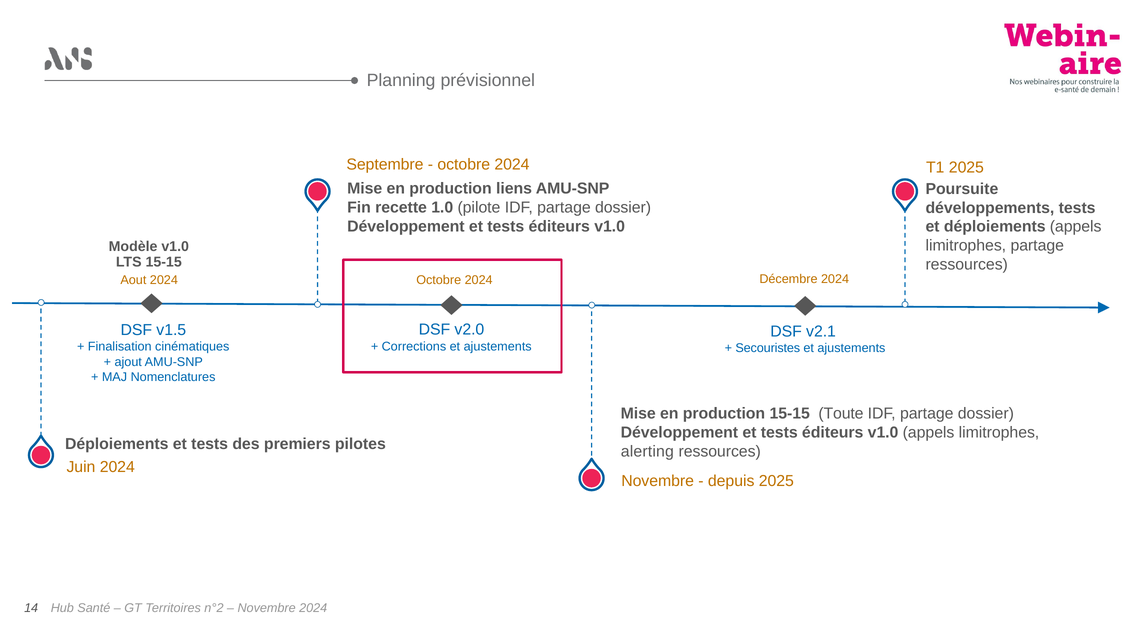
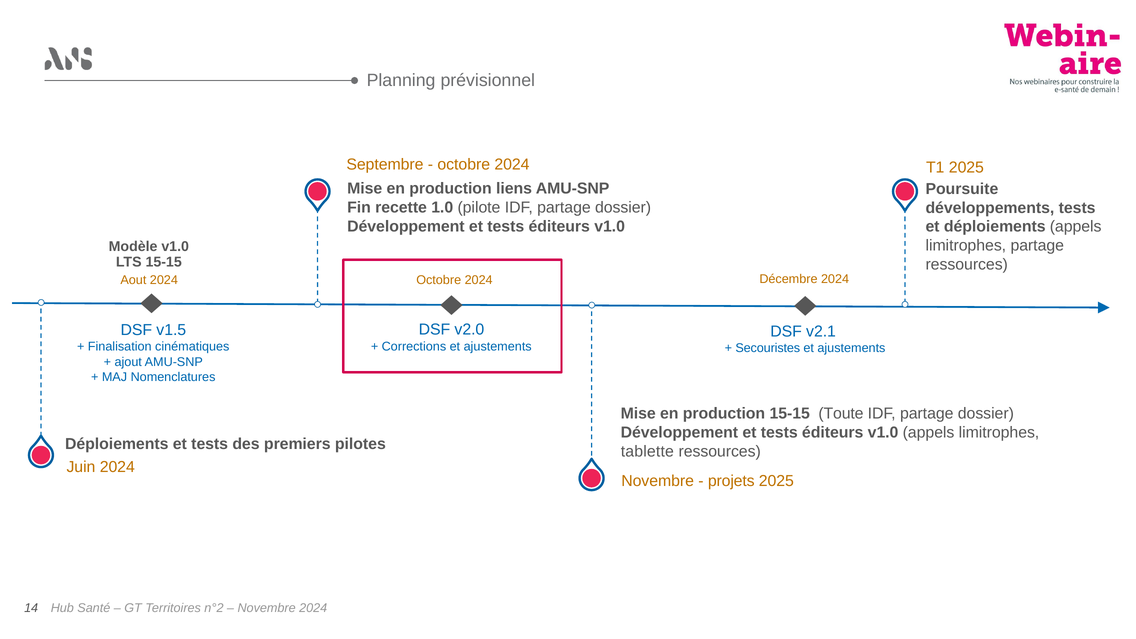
alerting: alerting -> tablette
depuis: depuis -> projets
